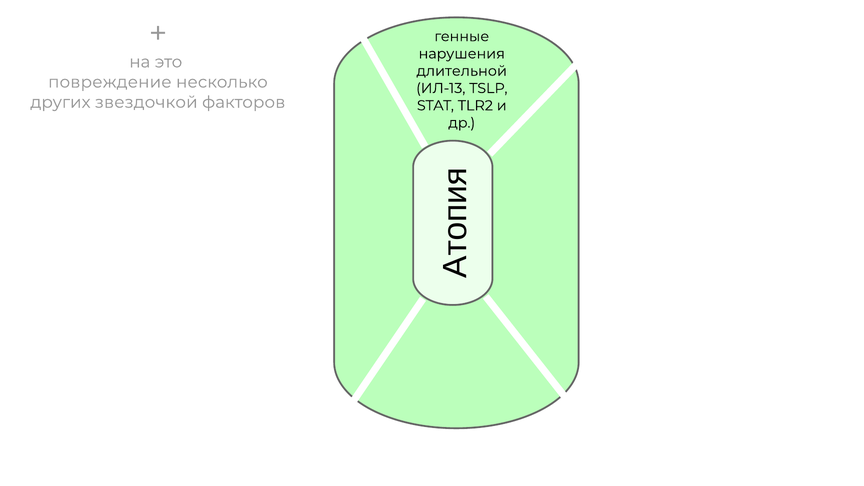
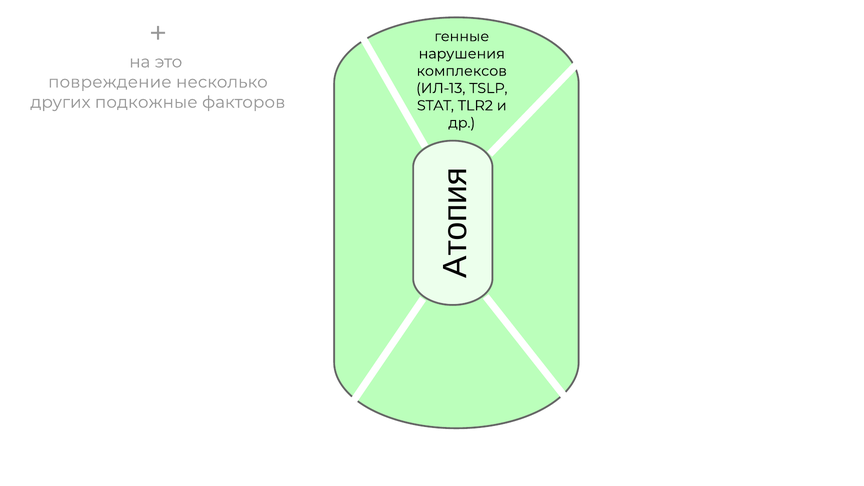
длительной: длительной -> комплексов
звездочкой: звездочкой -> подкожные
